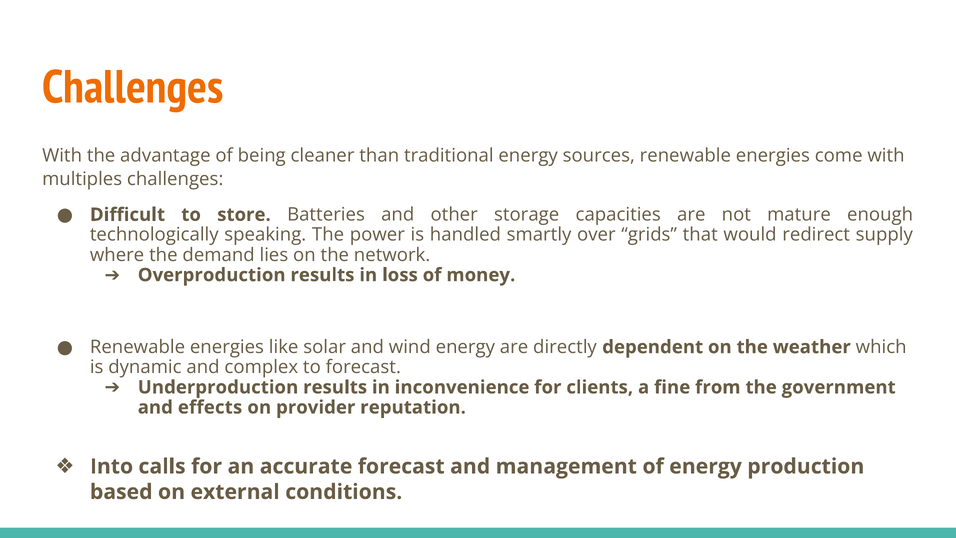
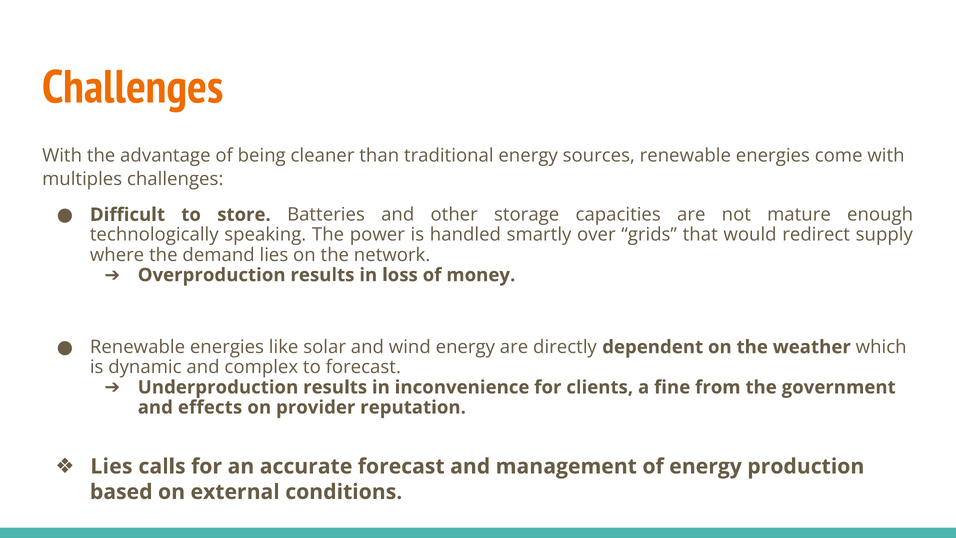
Into at (112, 466): Into -> Lies
